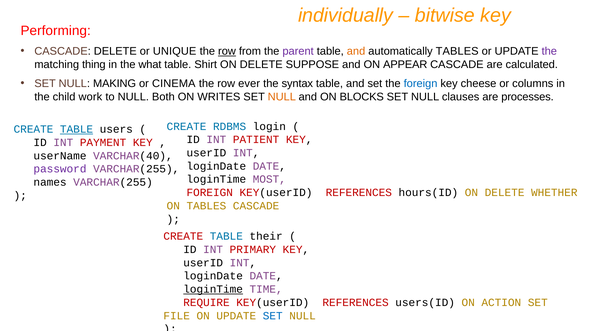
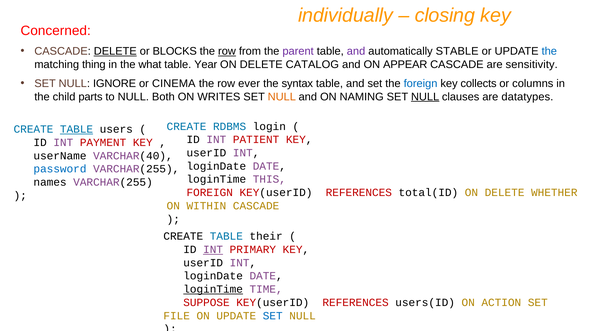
bitwise: bitwise -> closing
Performing: Performing -> Concerned
DELETE at (115, 51) underline: none -> present
UNIQUE: UNIQUE -> BLOCKS
and at (356, 51) colour: orange -> purple
automatically TABLES: TABLES -> STABLE
the at (549, 51) colour: purple -> blue
Shirt: Shirt -> Year
SUPPOSE: SUPPOSE -> CATALOG
calculated: calculated -> sensitivity
MAKING: MAKING -> IGNORE
cheese: cheese -> collects
work: work -> parts
BLOCKS: BLOCKS -> NAMING
NULL at (425, 97) underline: none -> present
processes: processes -> datatypes
password colour: purple -> blue
MOST: MOST -> THIS
hours(ID: hours(ID -> total(ID
ON TABLES: TABLES -> WITHIN
CREATE at (183, 236) colour: red -> black
INT at (213, 250) underline: none -> present
REQUIRE: REQUIRE -> SUPPOSE
